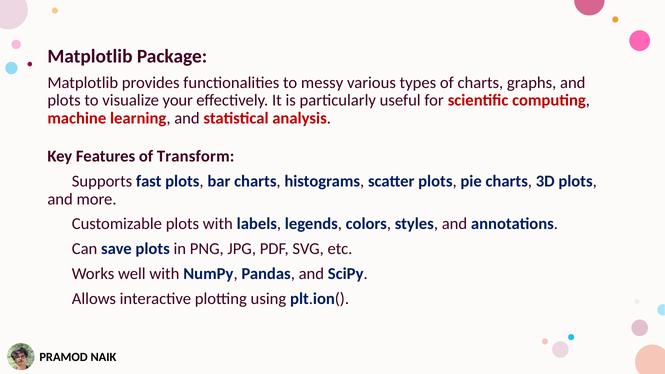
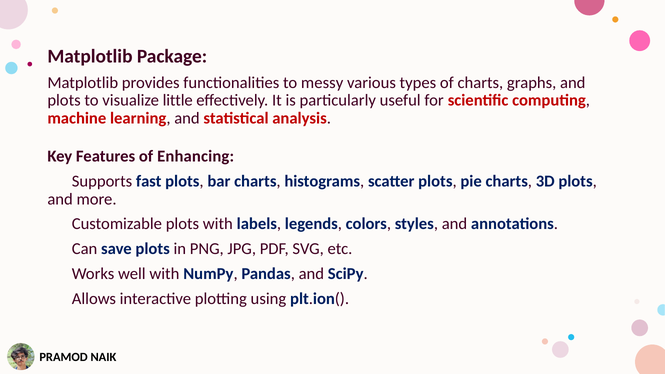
your: your -> little
Transform: Transform -> Enhancing
